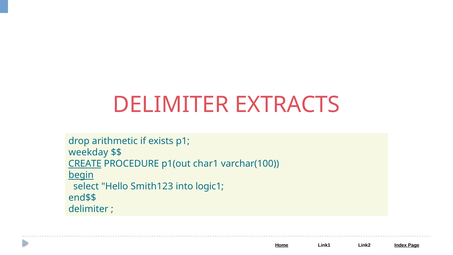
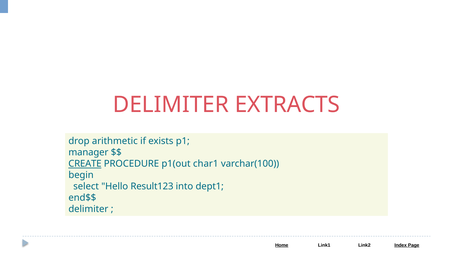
weekday: weekday -> manager
begin underline: present -> none
Smith123: Smith123 -> Result123
logic1: logic1 -> dept1
